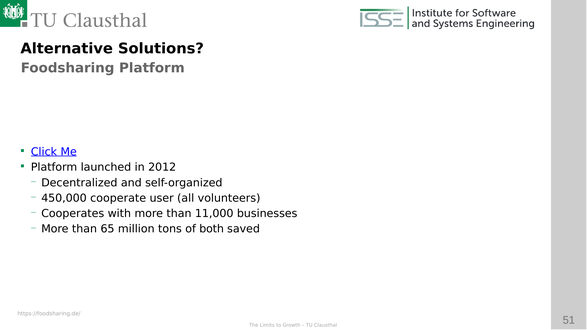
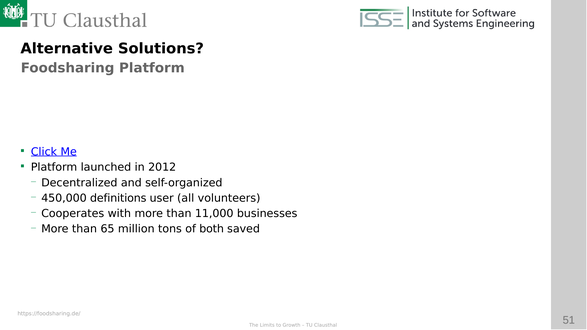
cooperate: cooperate -> definitions
